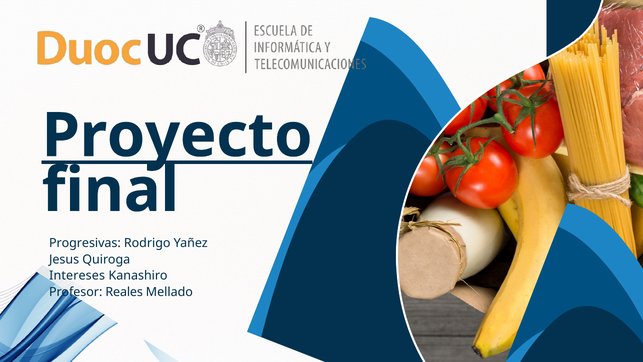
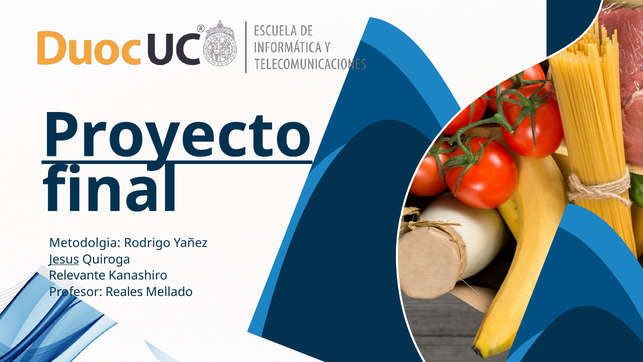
Progresivas: Progresivas -> Metodolgia
Jesus underline: none -> present
Intereses: Intereses -> Relevante
